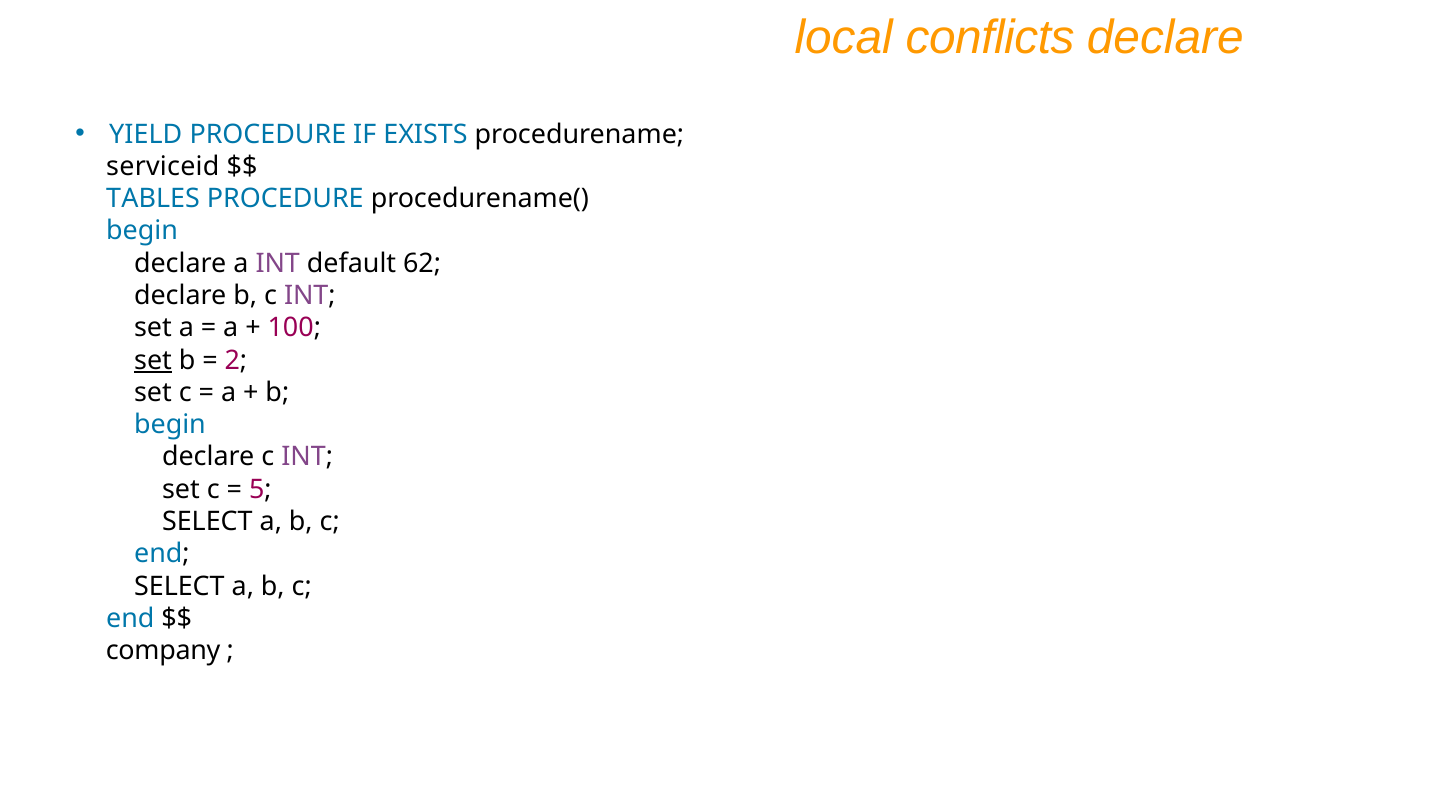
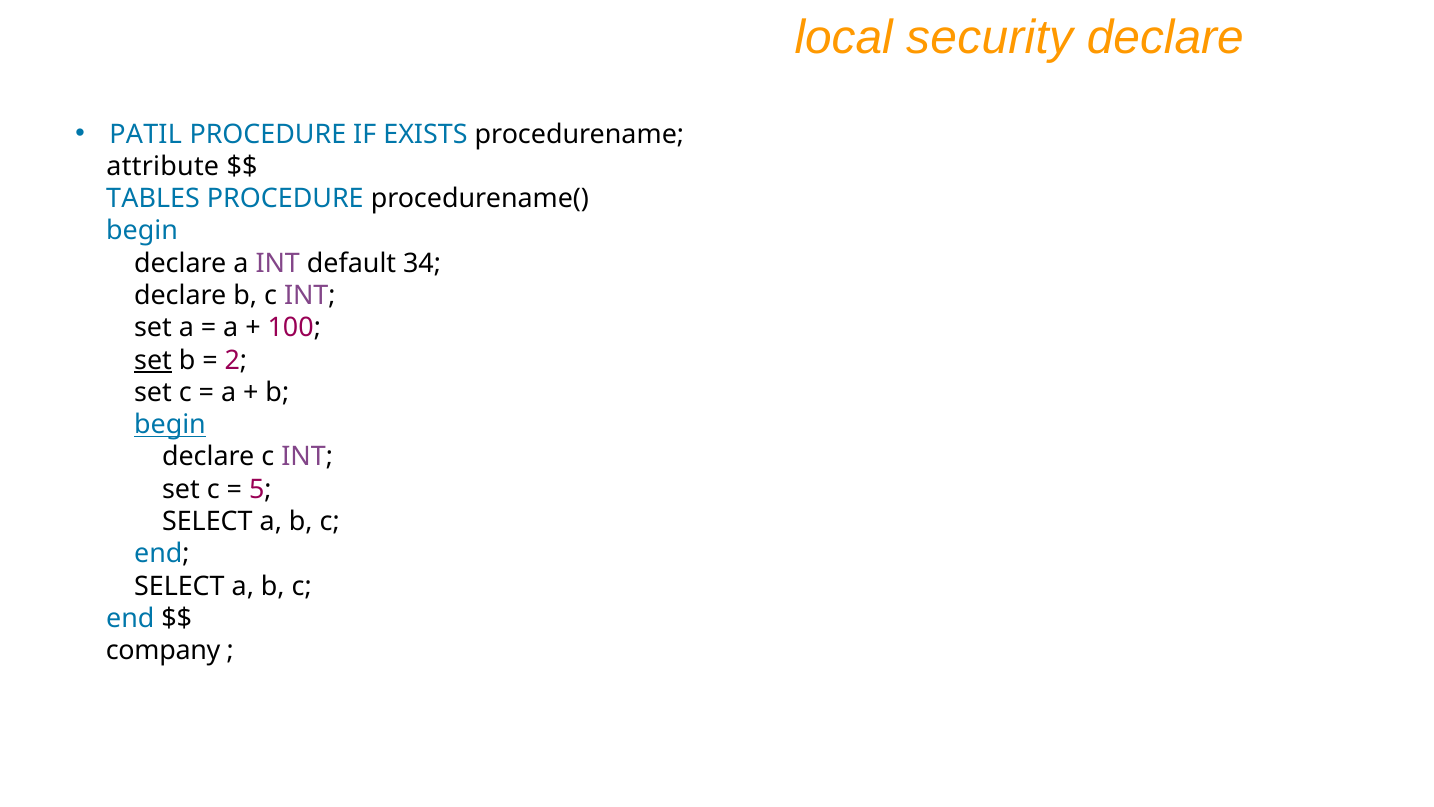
conflicts: conflicts -> security
YIELD: YIELD -> PATIL
serviceid: serviceid -> attribute
62: 62 -> 34
begin at (170, 425) underline: none -> present
